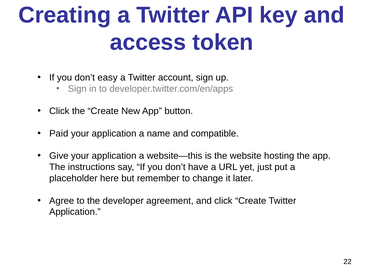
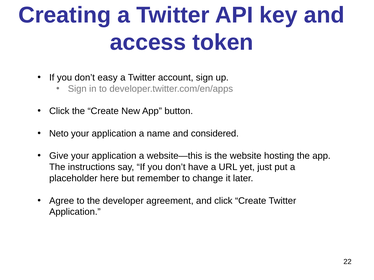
Paid: Paid -> Neto
compatible: compatible -> considered
